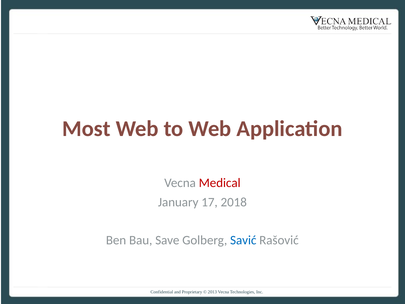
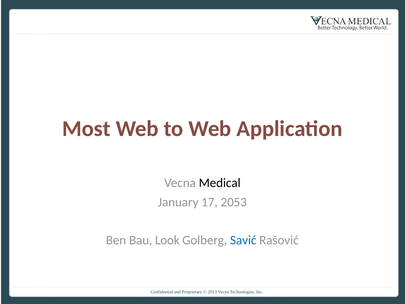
Medical colour: red -> black
2018: 2018 -> 2053
Save: Save -> Look
